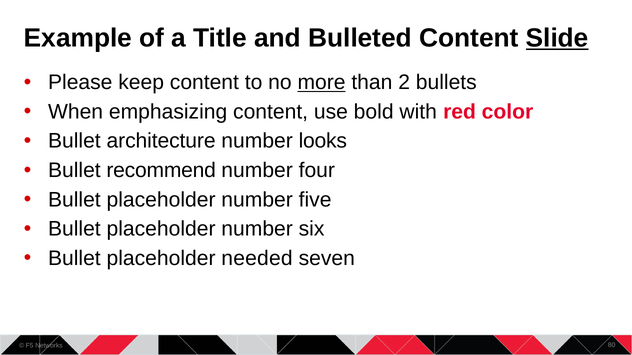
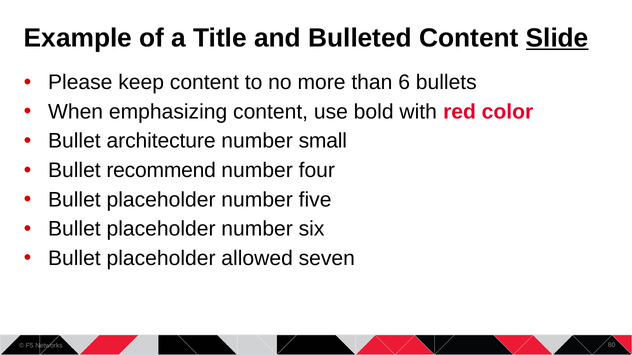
more underline: present -> none
2: 2 -> 6
looks: looks -> small
needed: needed -> allowed
